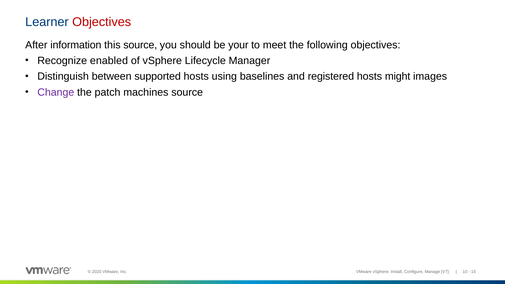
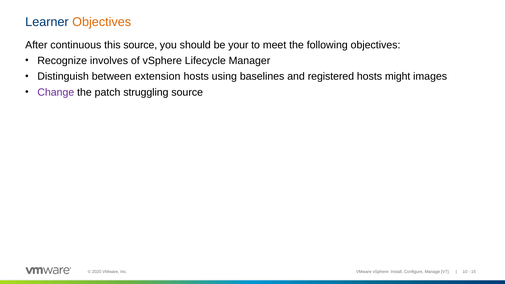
Objectives at (102, 22) colour: red -> orange
information: information -> continuous
enabled: enabled -> involves
supported: supported -> extension
machines: machines -> struggling
